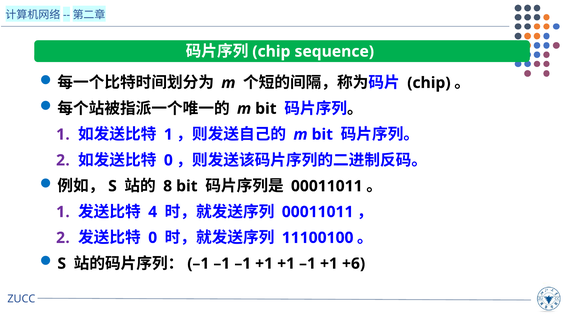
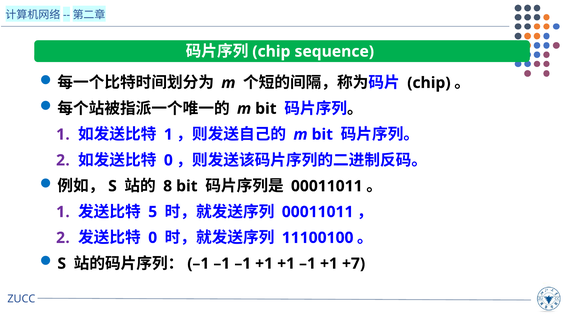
4: 4 -> 5
+6: +6 -> +7
